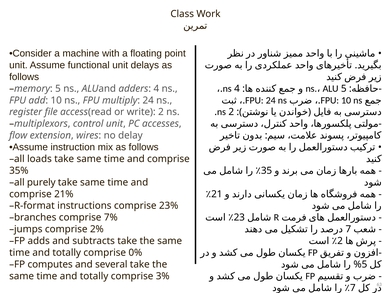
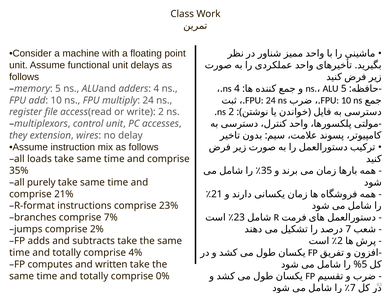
flow: flow -> they
0%: 0% -> 4%
several: several -> written
3%: 3% -> 0%
